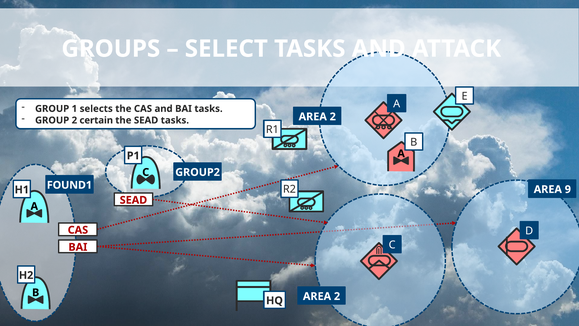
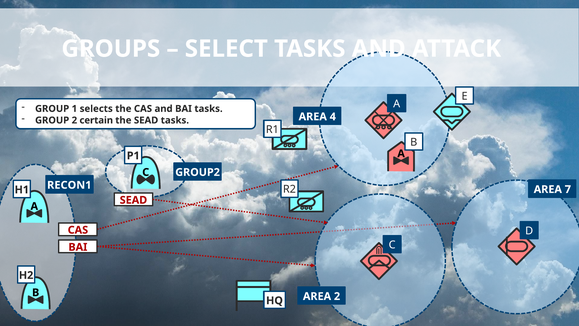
tasks AREA 2: 2 -> 4
FOUND1: FOUND1 -> RECON1
9: 9 -> 7
